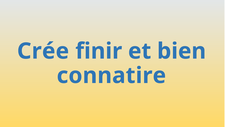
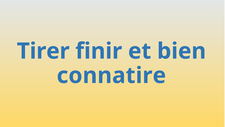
Crée: Crée -> Tirer
